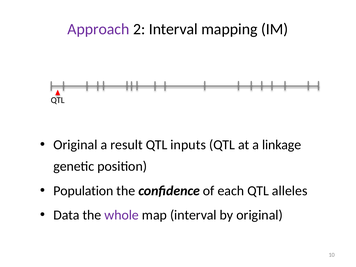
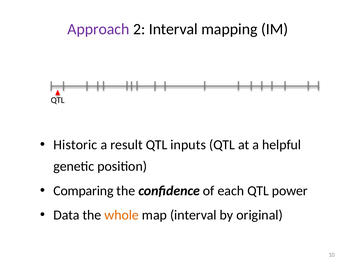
Original at (75, 145): Original -> Historic
linkage: linkage -> helpful
Population: Population -> Comparing
alleles: alleles -> power
whole colour: purple -> orange
